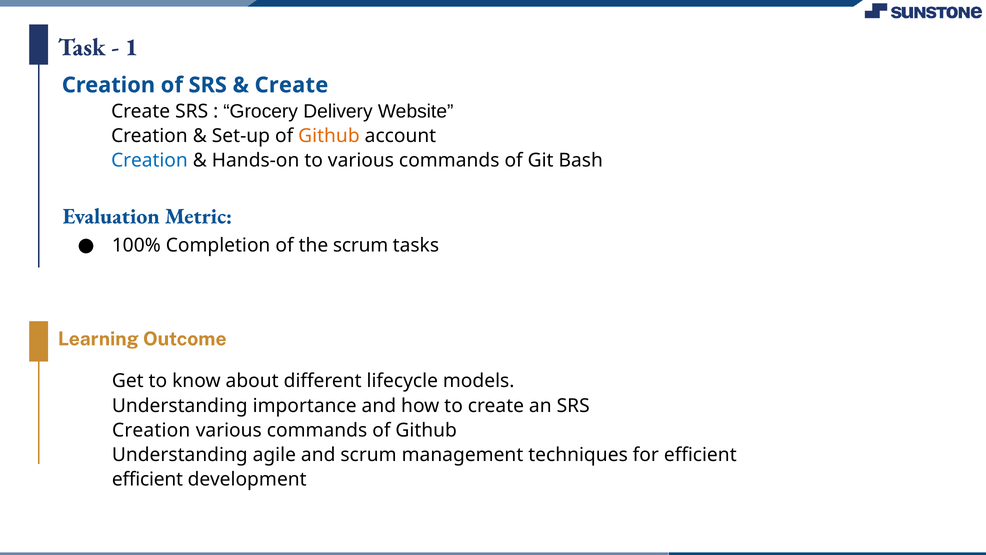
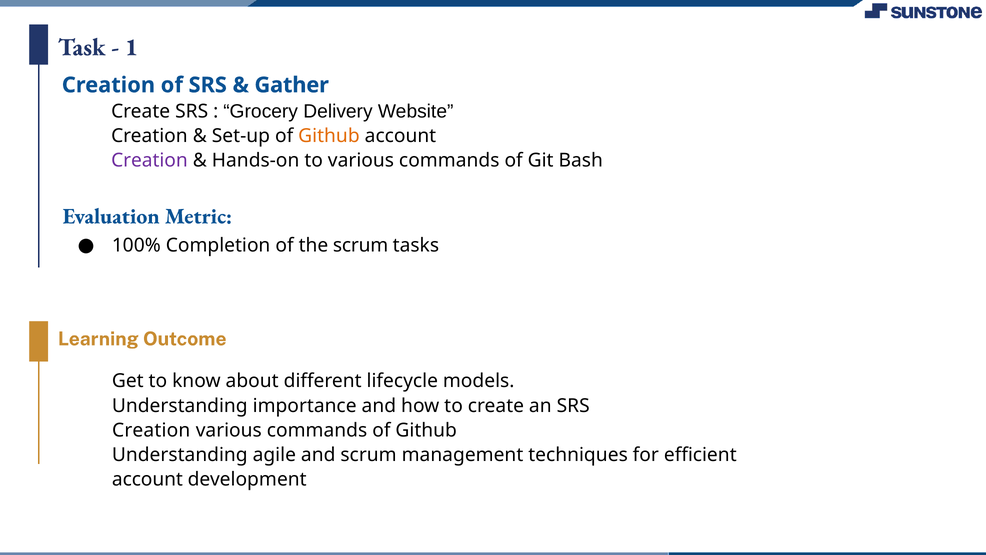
Create at (291, 85): Create -> Gather
Creation at (149, 160) colour: blue -> purple
efficient at (147, 479): efficient -> account
